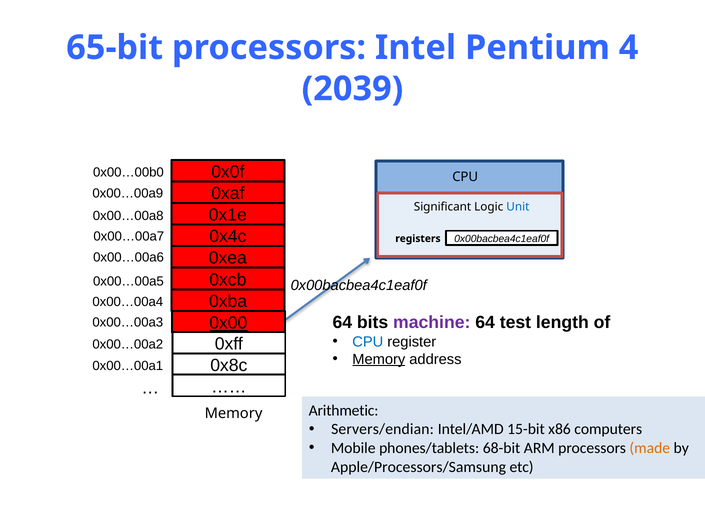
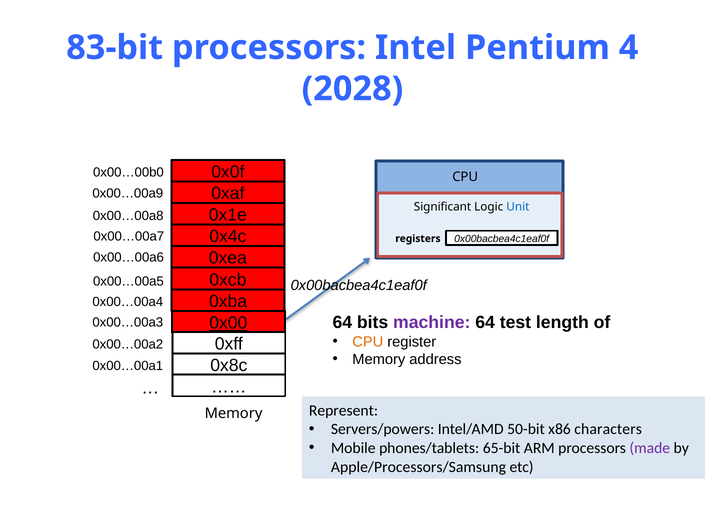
65-bit: 65-bit -> 83-bit
2039: 2039 -> 2028
CPU at (368, 342) colour: blue -> orange
Memory at (379, 359) underline: present -> none
Arithmetic: Arithmetic -> Represent
Servers/endian: Servers/endian -> Servers/powers
15-bit: 15-bit -> 50-bit
computers: computers -> characters
68-bit: 68-bit -> 65-bit
made colour: orange -> purple
